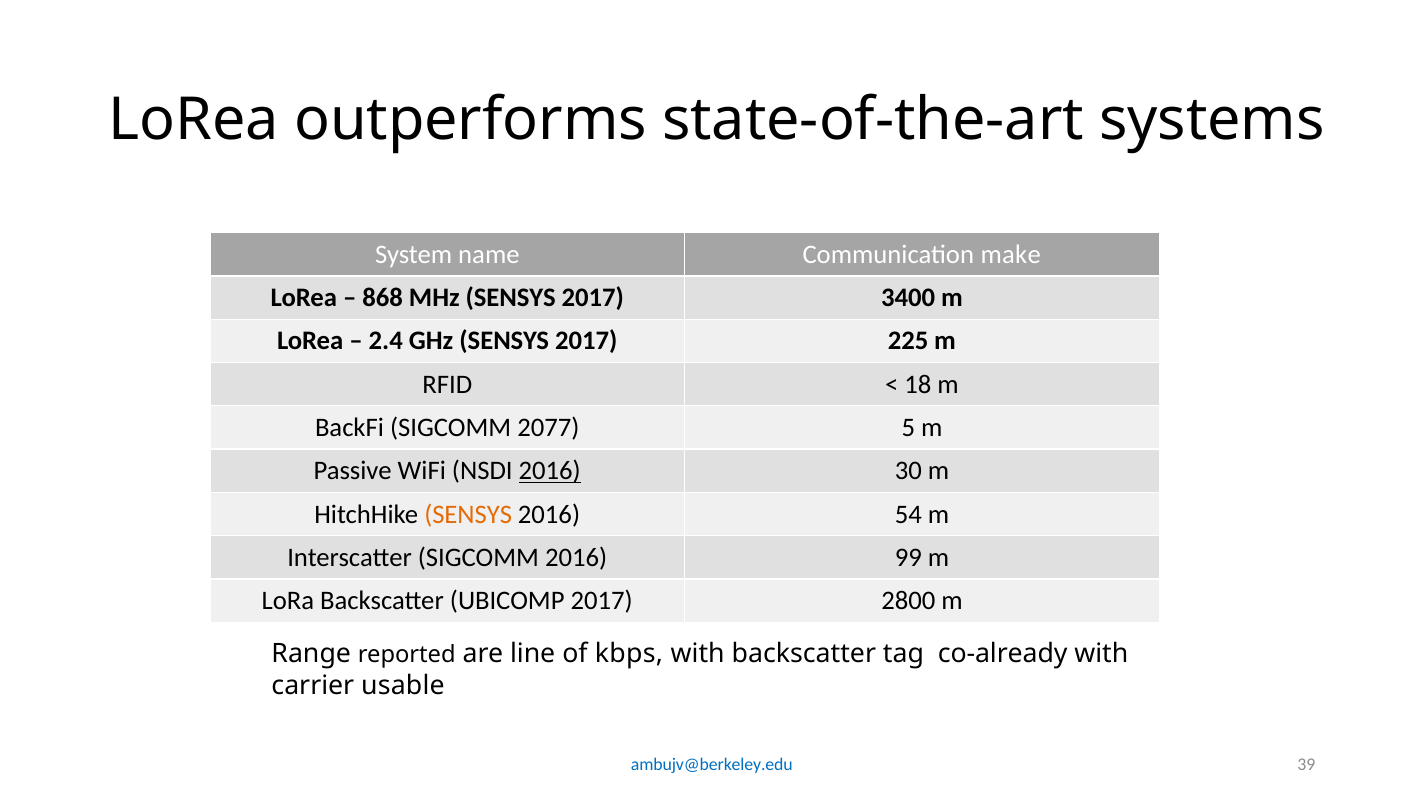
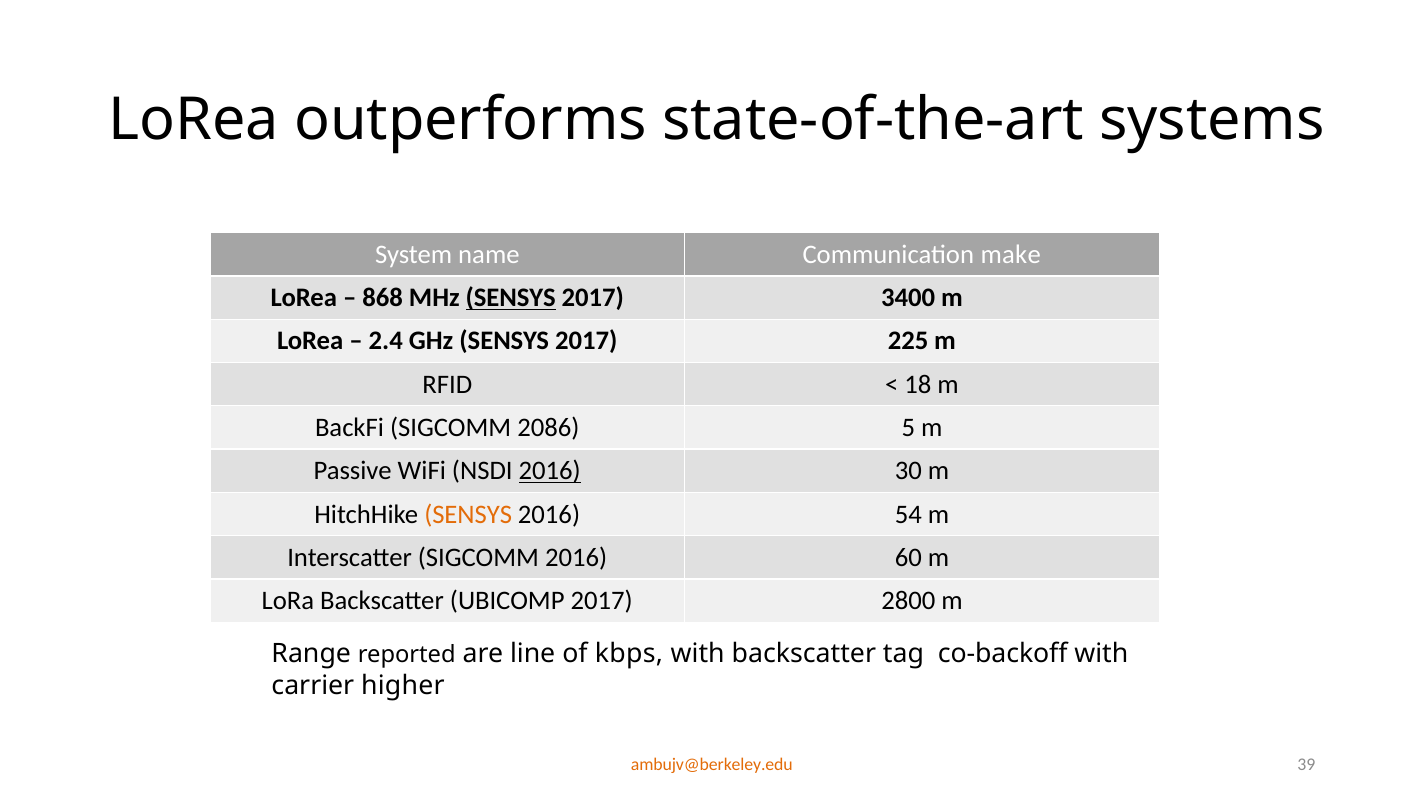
SENSYS at (511, 298) underline: none -> present
2077: 2077 -> 2086
99: 99 -> 60
co-already: co-already -> co-backoff
usable: usable -> higher
ambujv@berkeley.edu colour: blue -> orange
